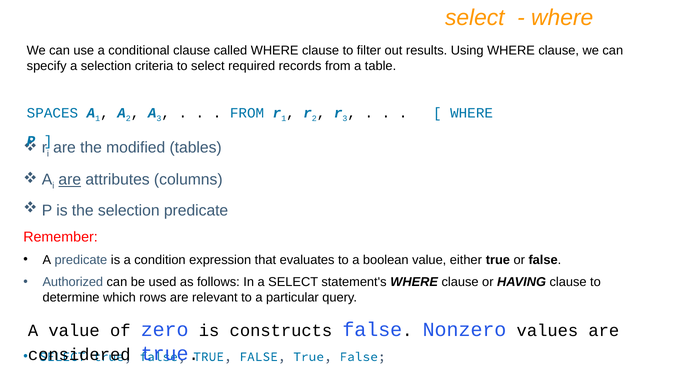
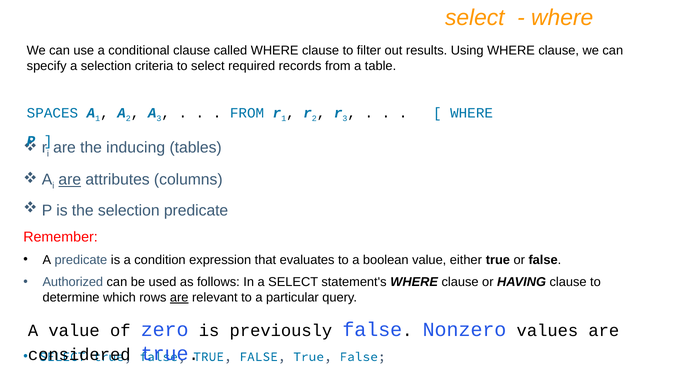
modified: modified -> inducing
are at (179, 297) underline: none -> present
constructs: constructs -> previously
